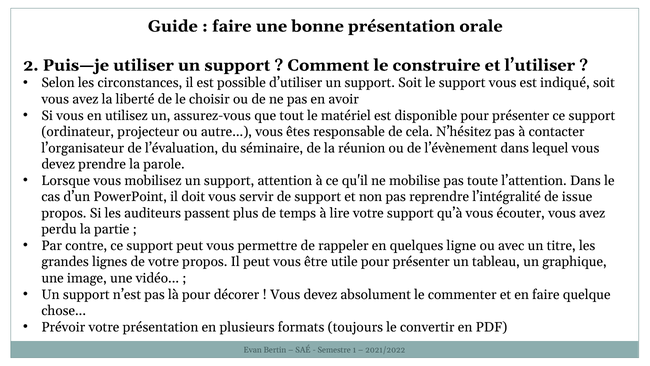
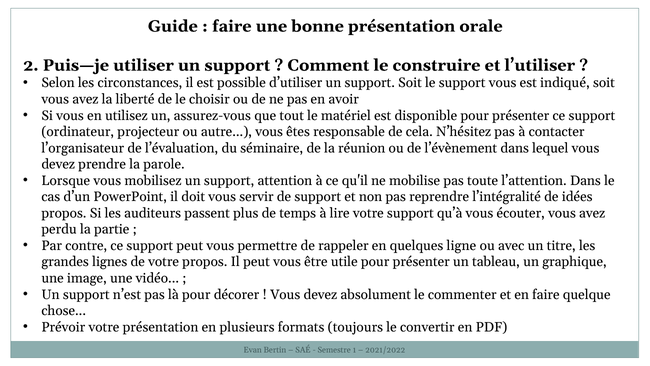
issue: issue -> idées
